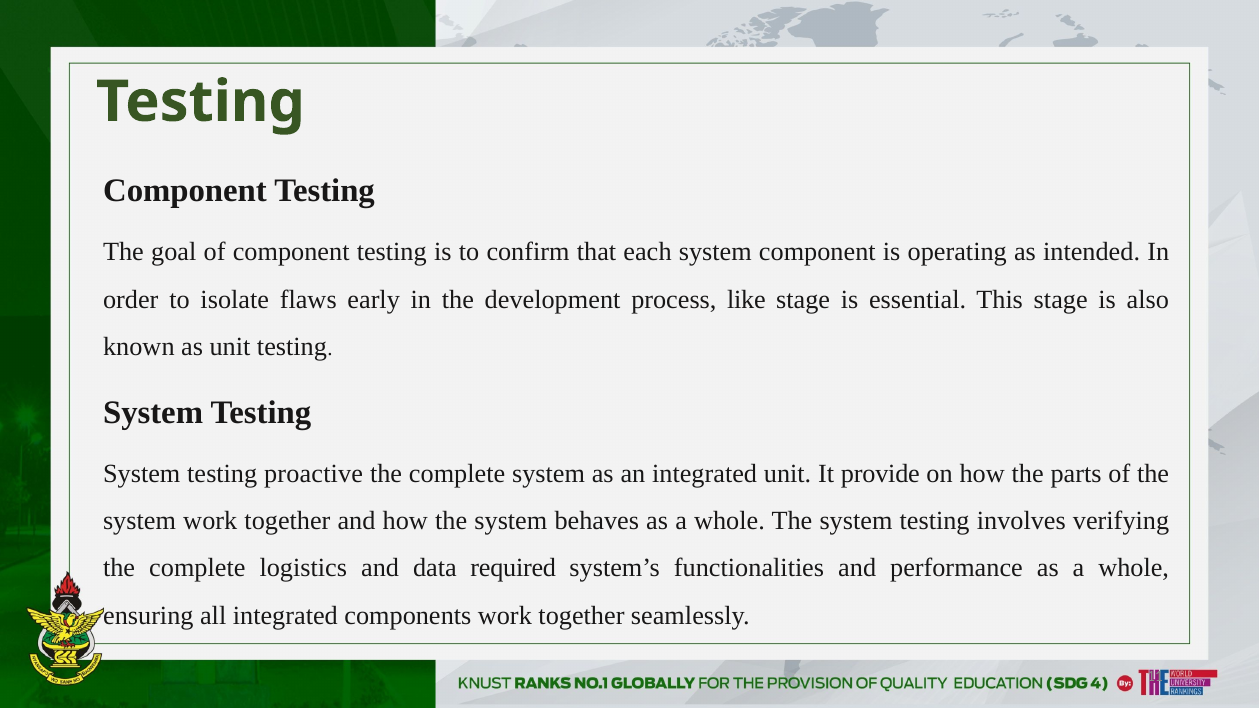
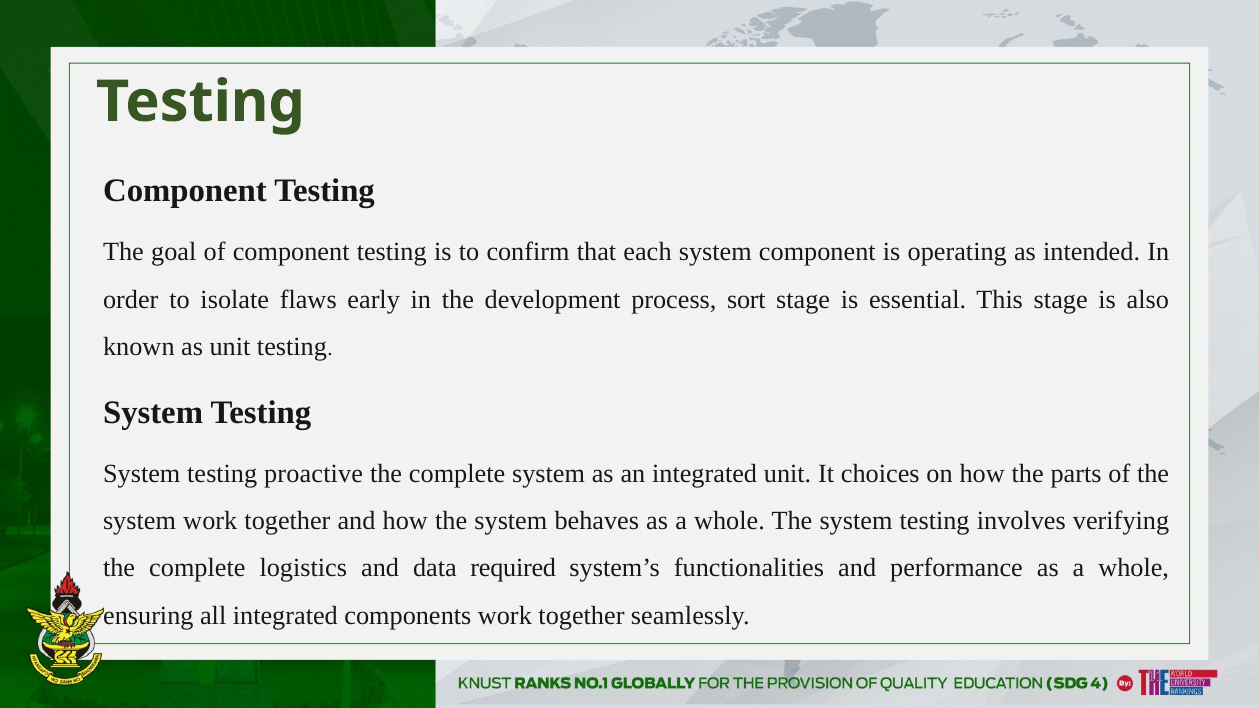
like: like -> sort
provide: provide -> choices
